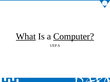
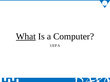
Computer underline: present -> none
